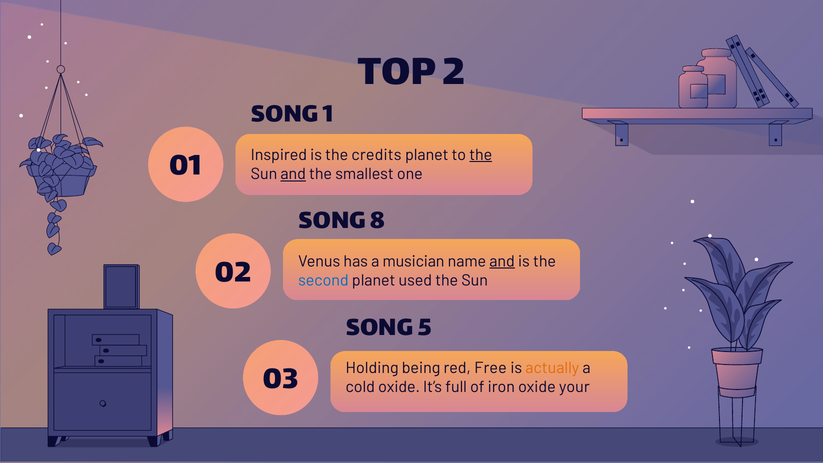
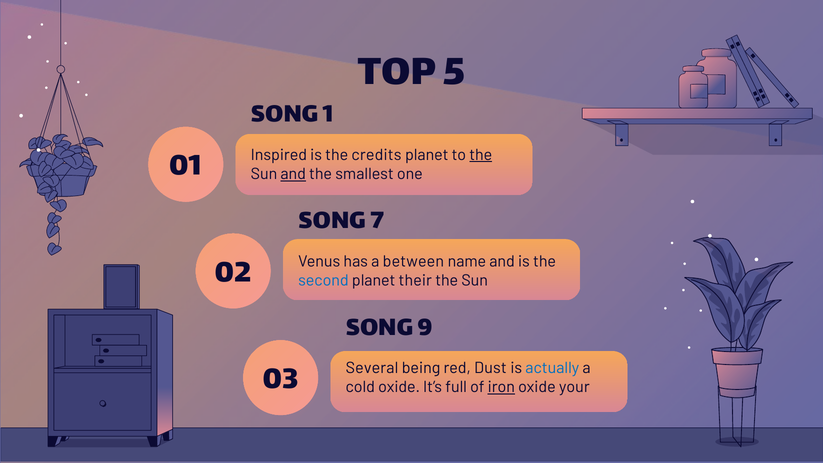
2: 2 -> 5
8: 8 -> 7
musician: musician -> between
and at (502, 261) underline: present -> none
used: used -> their
5: 5 -> 9
Holding: Holding -> Several
Free: Free -> Dust
actually colour: orange -> blue
iron underline: none -> present
